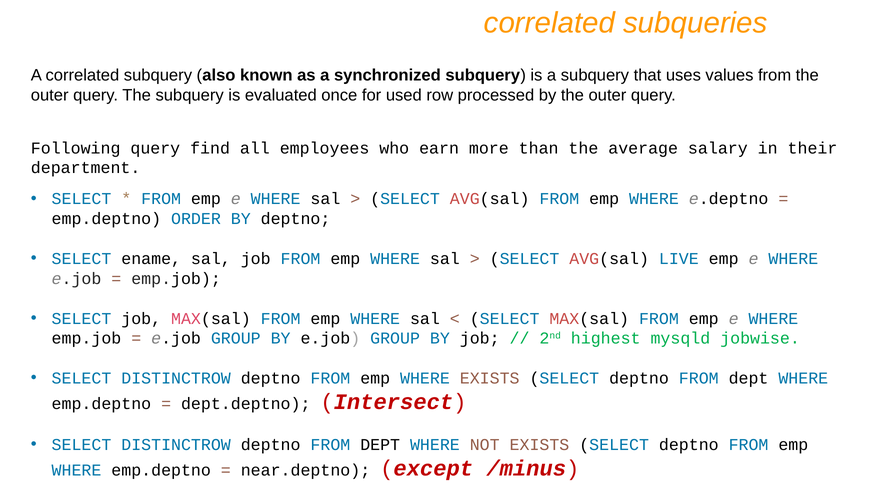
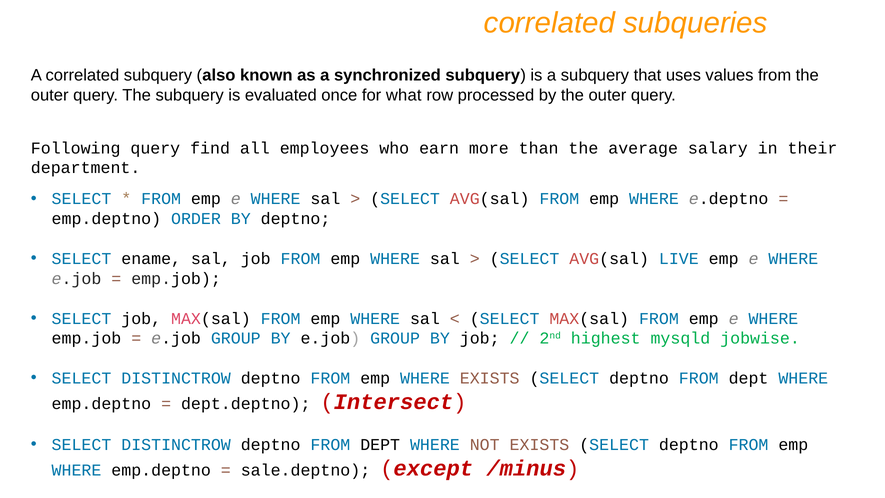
used: used -> what
near.deptno: near.deptno -> sale.deptno
